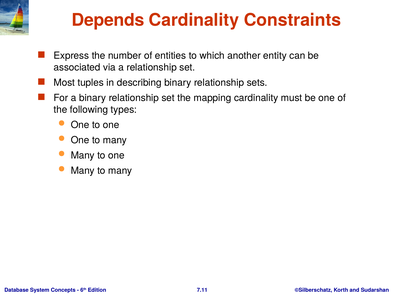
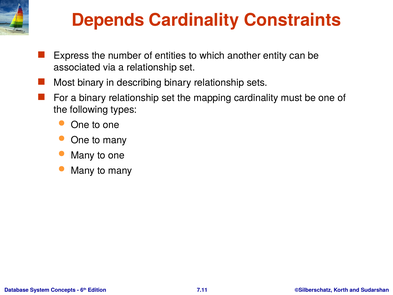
Most tuples: tuples -> binary
